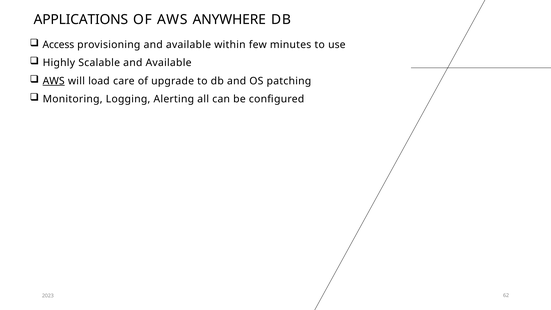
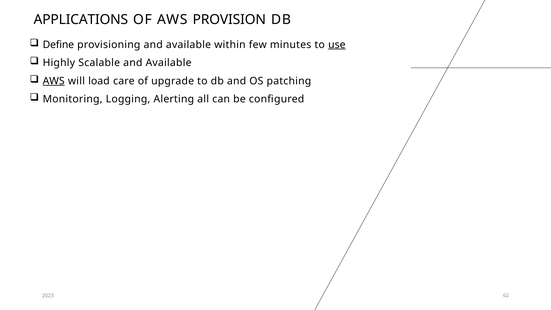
ANYWHERE: ANYWHERE -> PROVISION
Access: Access -> Define
use underline: none -> present
